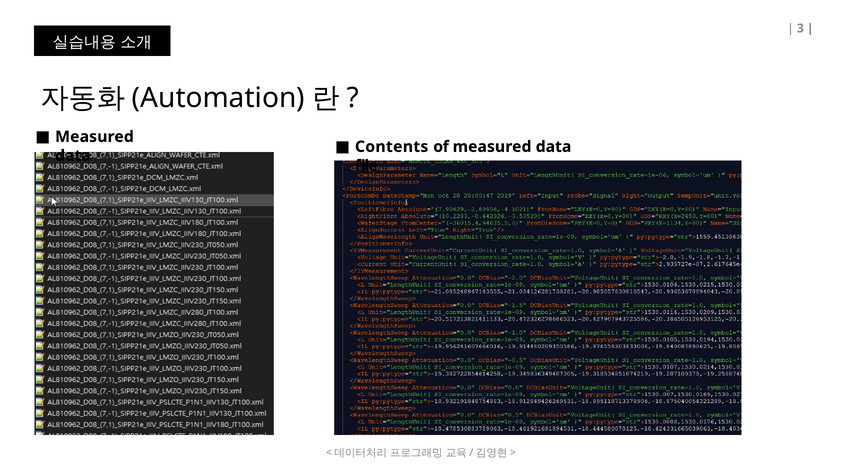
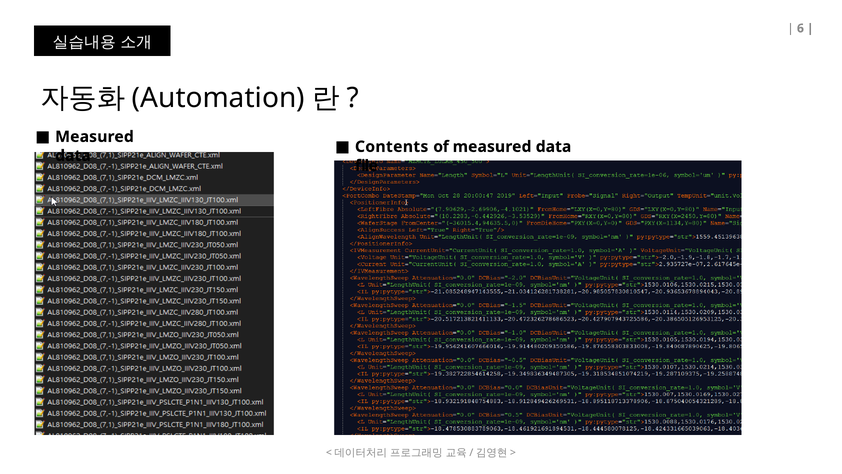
3: 3 -> 6
